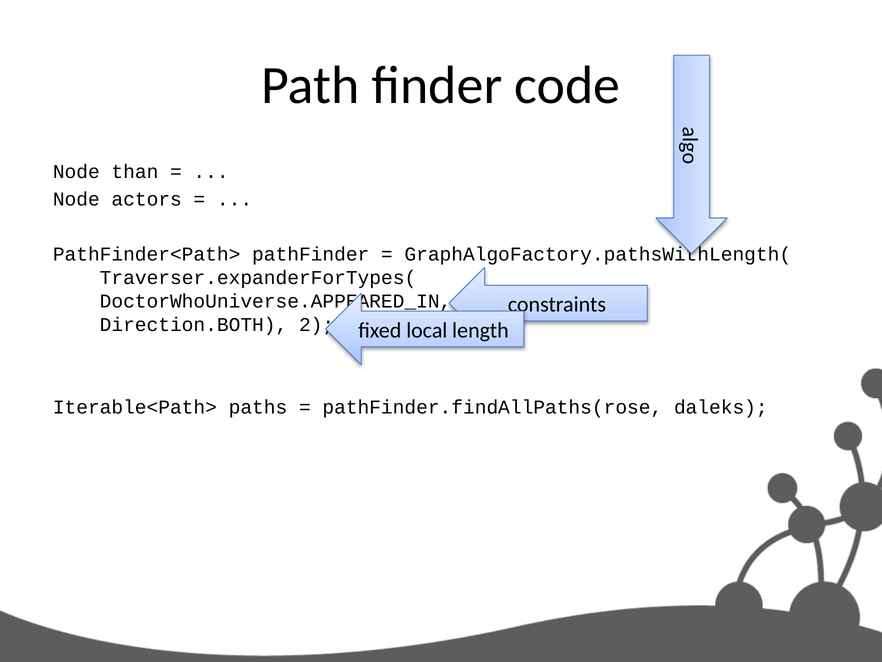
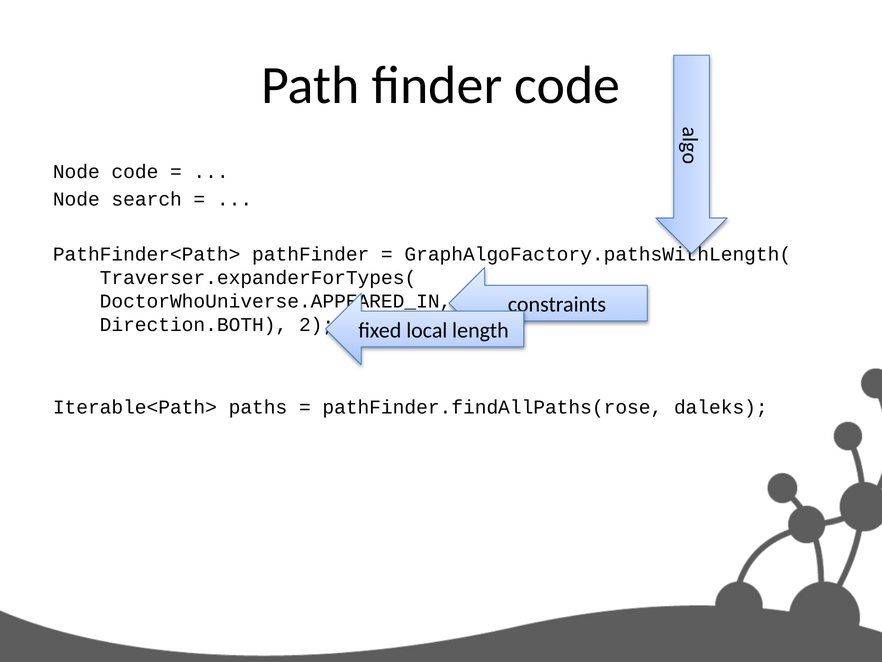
Node than: than -> code
actors: actors -> search
